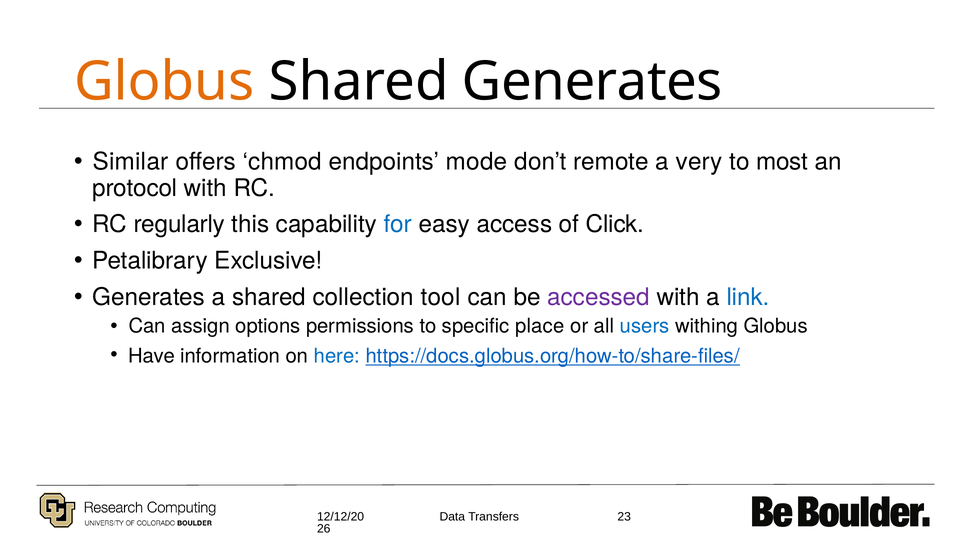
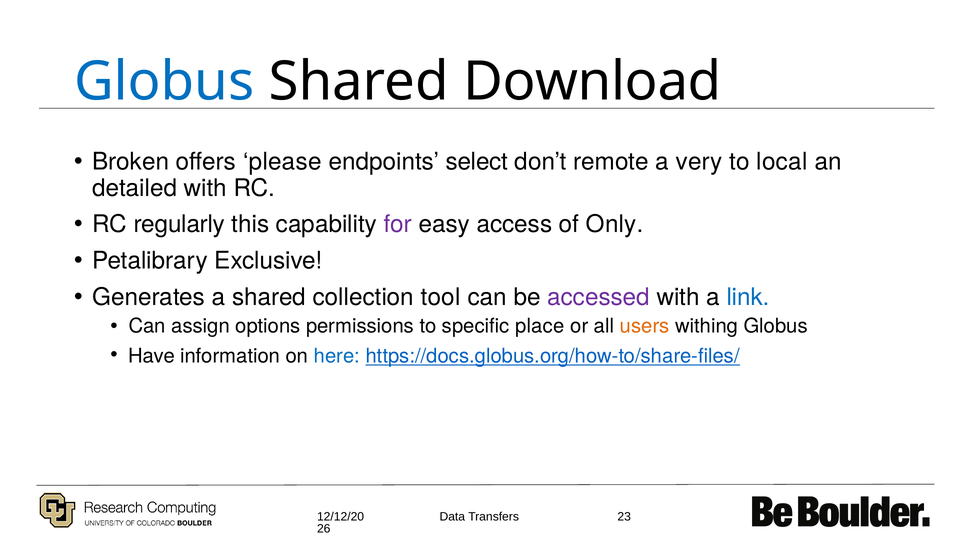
Globus at (164, 82) colour: orange -> blue
Shared Generates: Generates -> Download
Similar: Similar -> Broken
chmod: chmod -> please
mode: mode -> select
most: most -> local
protocol: protocol -> detailed
for colour: blue -> purple
Click: Click -> Only
users colour: blue -> orange
